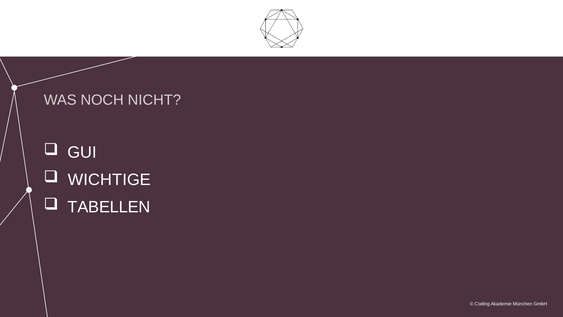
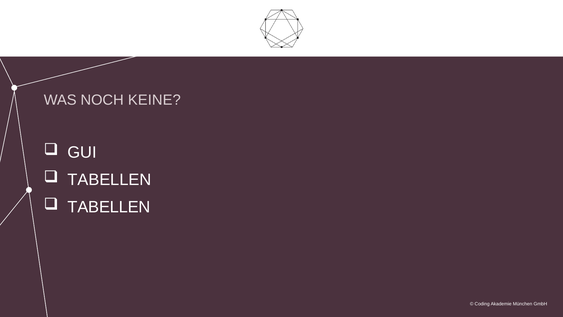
NICHT: NICHT -> KEINE
WICHTIGE at (109, 180): WICHTIGE -> TABELLEN
